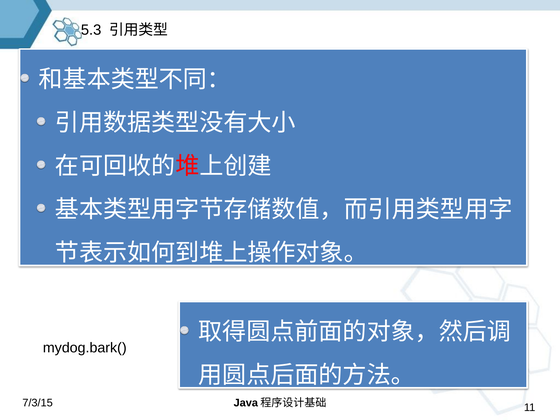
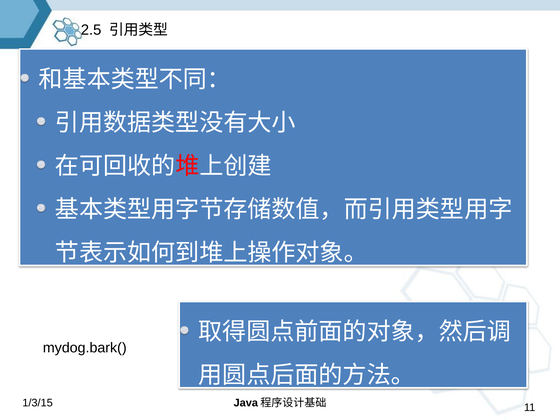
5.3: 5.3 -> 2.5
7/3/15: 7/3/15 -> 1/3/15
